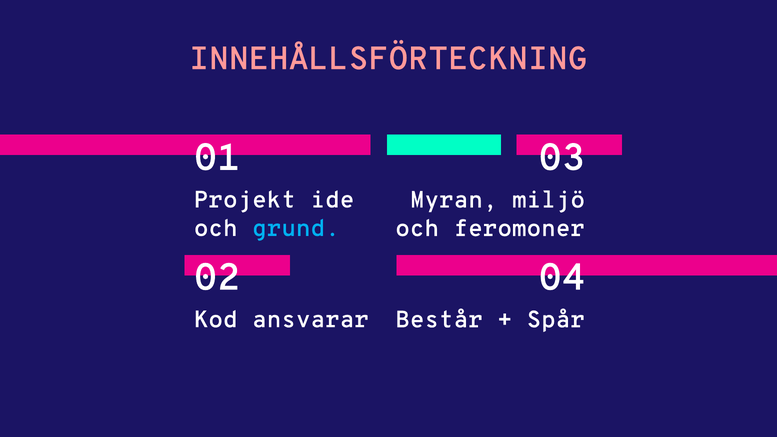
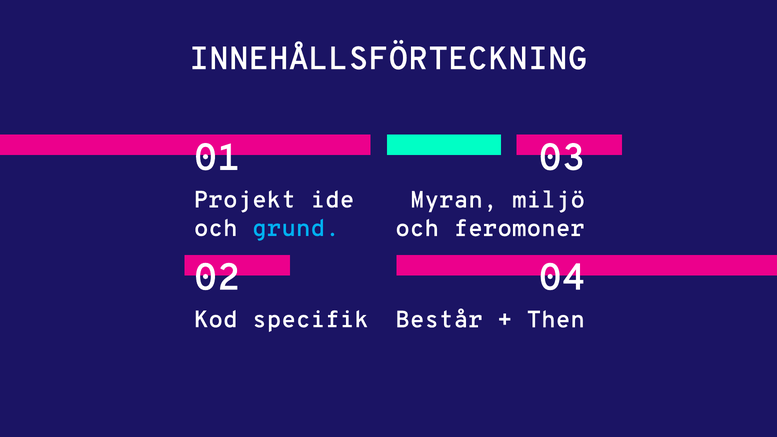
INNEHÅLLSFÖRTECKNING colour: pink -> white
ansvarar: ansvarar -> specifik
Spår: Spår -> Then
